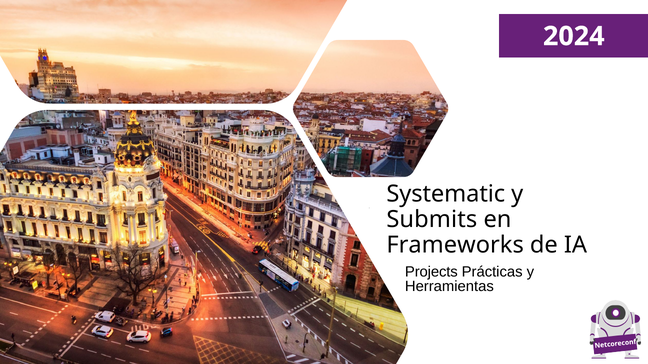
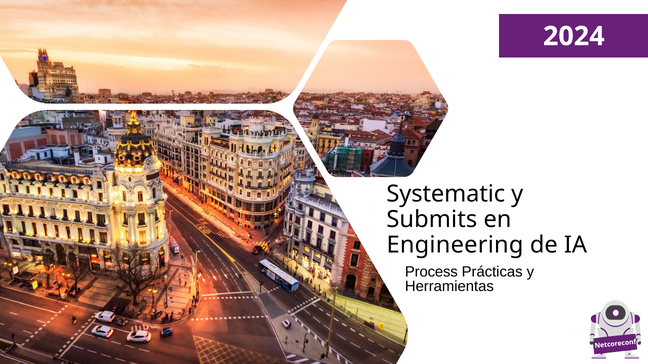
Frameworks: Frameworks -> Engineering
Projects: Projects -> Process
